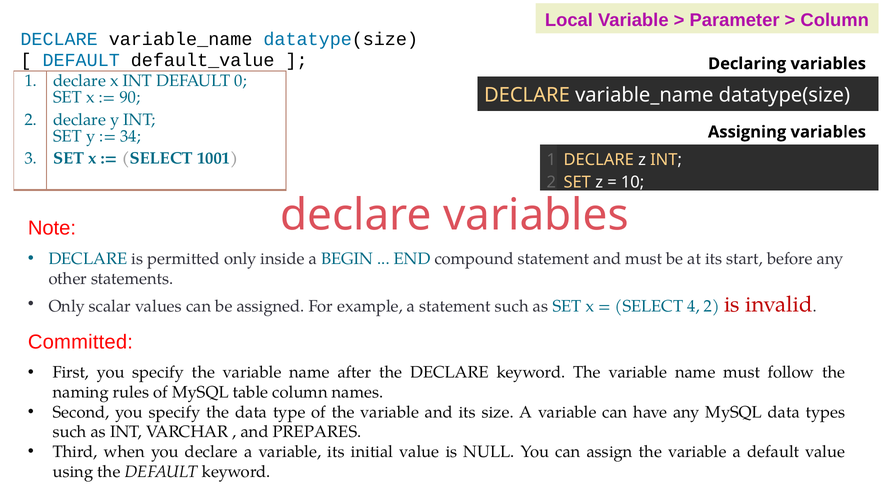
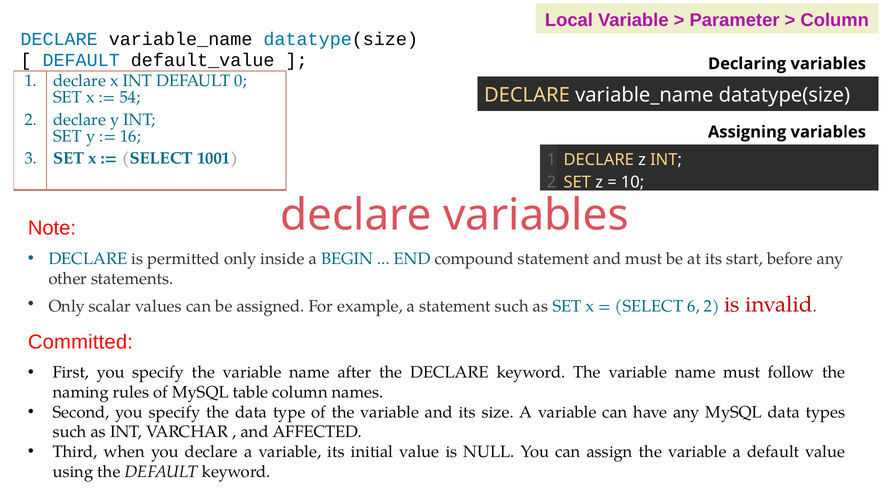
90: 90 -> 54
34: 34 -> 16
4: 4 -> 6
PREPARES: PREPARES -> AFFECTED
